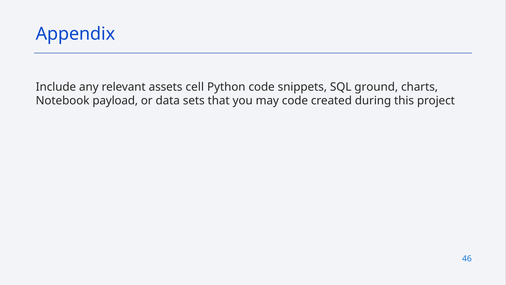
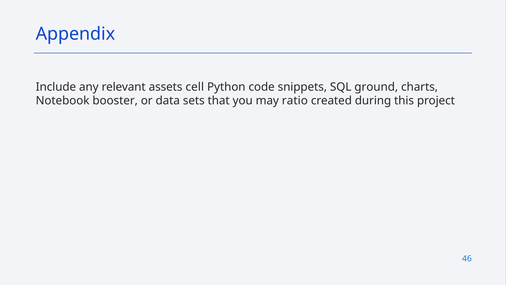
payload: payload -> booster
may code: code -> ratio
